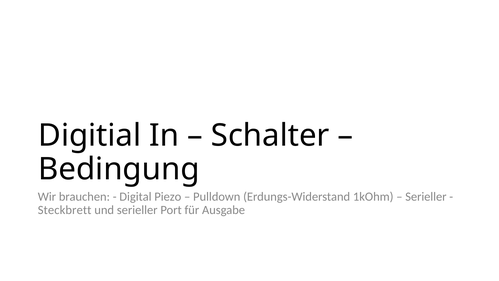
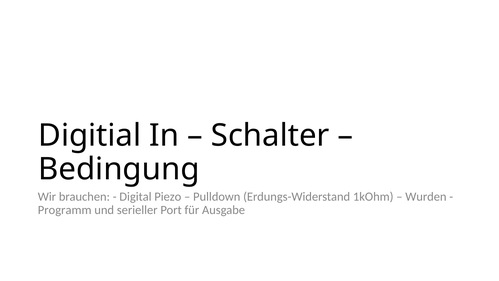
Serieller at (426, 196): Serieller -> Wurden
Steckbrett: Steckbrett -> Programm
